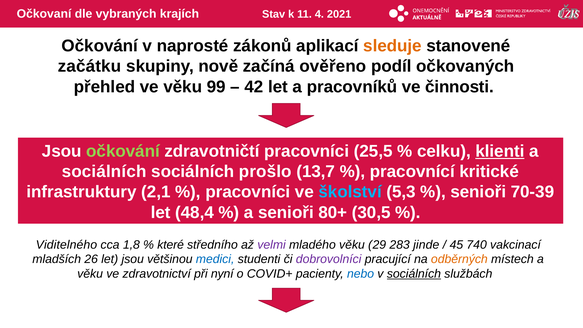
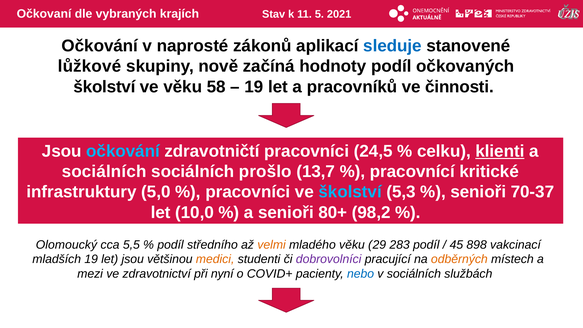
4: 4 -> 5
sleduje colour: orange -> blue
začátku: začátku -> lůžkové
ověřeno: ověřeno -> hodnoty
přehled at (105, 87): přehled -> školství
99: 99 -> 58
42 at (254, 87): 42 -> 19
očkování at (123, 151) colour: light green -> light blue
25,5: 25,5 -> 24,5
2,1: 2,1 -> 5,0
70-39: 70-39 -> 70-37
48,4: 48,4 -> 10,0
30,5: 30,5 -> 98,2
Viditelného: Viditelného -> Olomoucký
1,8: 1,8 -> 5,5
které at (171, 245): které -> podíl
velmi colour: purple -> orange
283 jinde: jinde -> podíl
740: 740 -> 898
mladších 26: 26 -> 19
medici colour: blue -> orange
věku at (90, 274): věku -> mezi
sociálních at (414, 274) underline: present -> none
